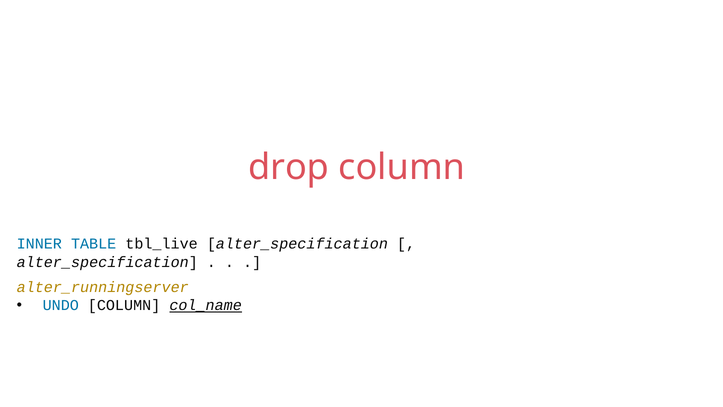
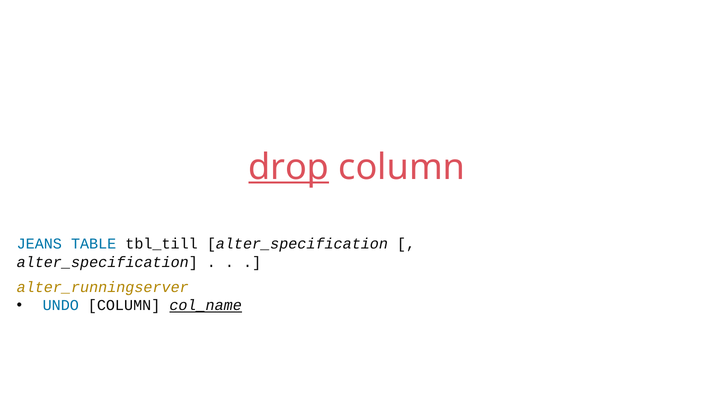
drop underline: none -> present
INNER: INNER -> JEANS
tbl_live: tbl_live -> tbl_till
